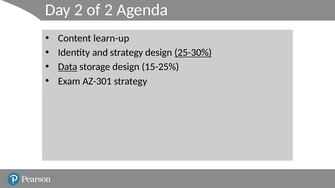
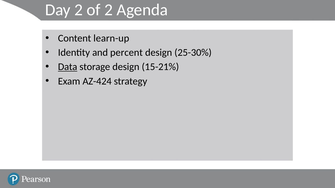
and strategy: strategy -> percent
25-30% underline: present -> none
15-25%: 15-25% -> 15-21%
AZ-301: AZ-301 -> AZ-424
